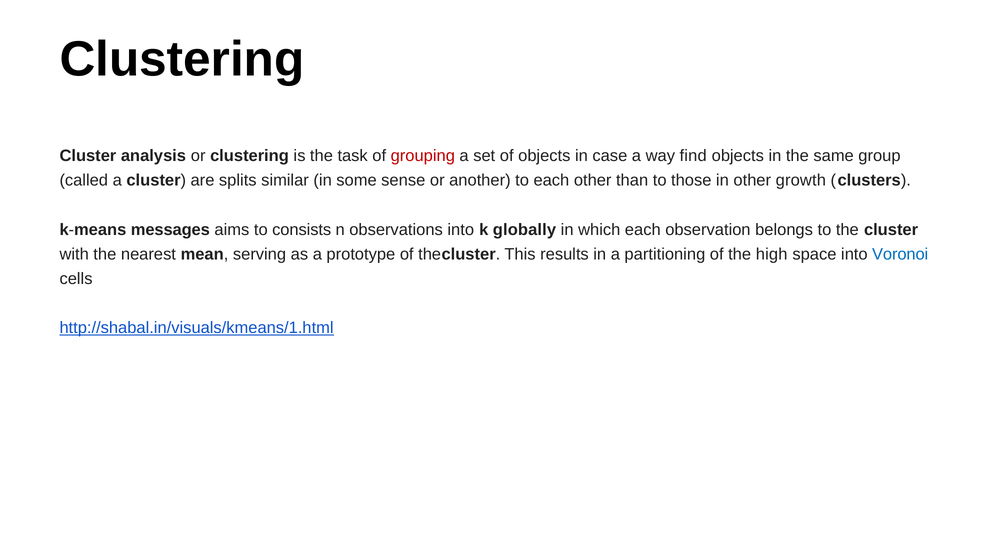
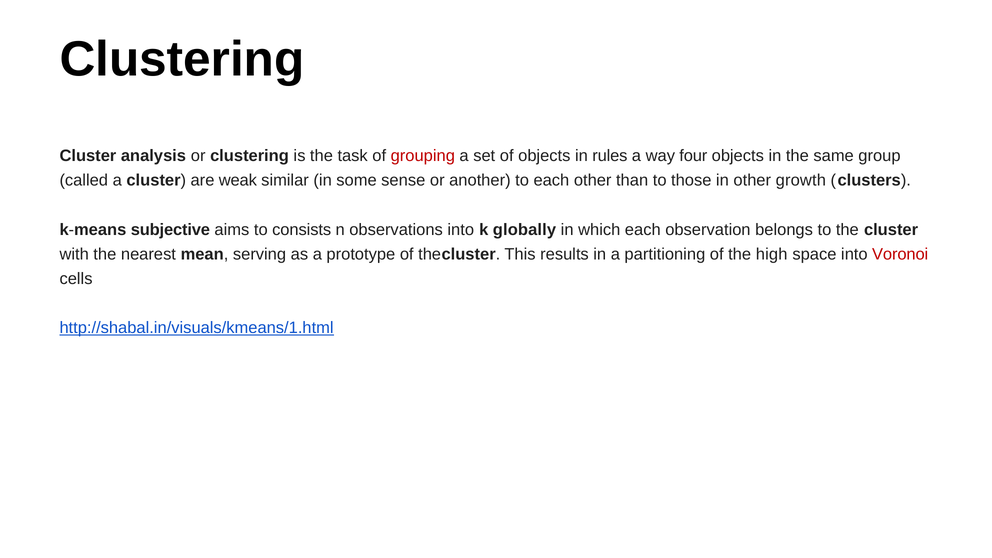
case: case -> rules
find: find -> four
splits: splits -> weak
messages: messages -> subjective
Voronoi colour: blue -> red
